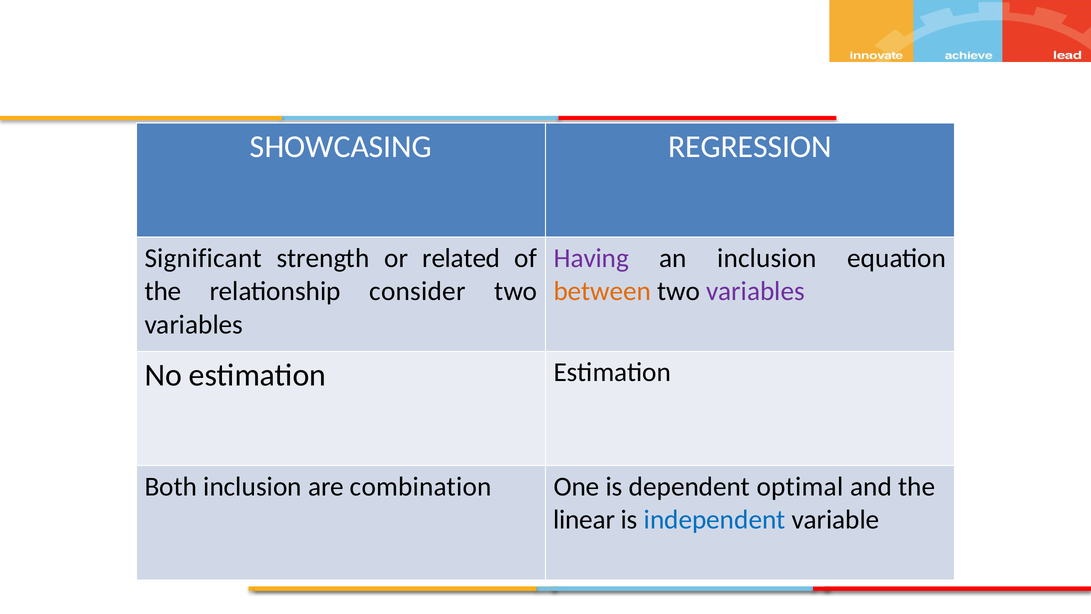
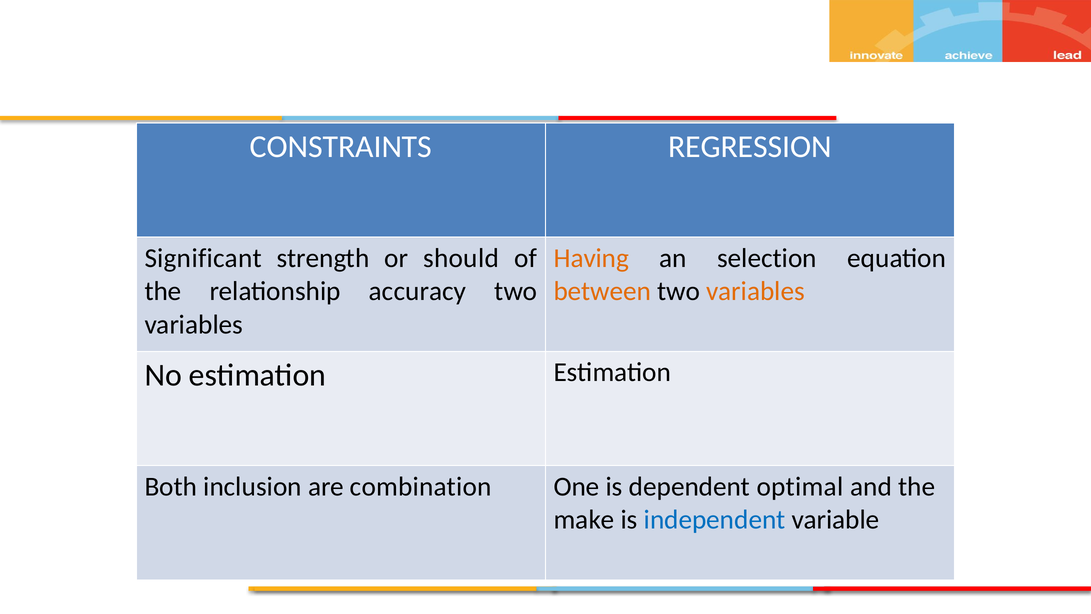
SHOWCASING: SHOWCASING -> CONSTRAINTS
related: related -> should
Having colour: purple -> orange
an inclusion: inclusion -> selection
consider: consider -> accuracy
variables at (756, 291) colour: purple -> orange
linear: linear -> make
